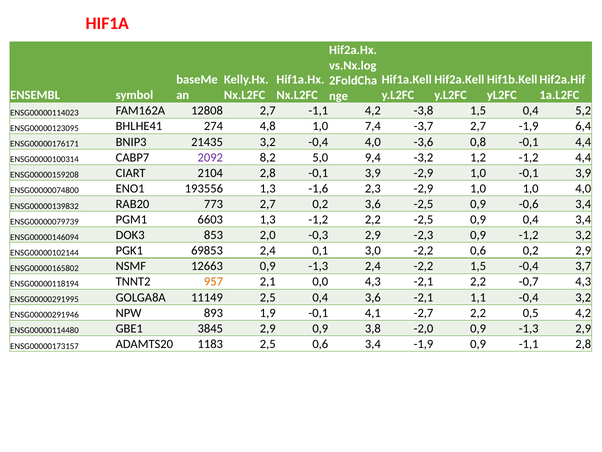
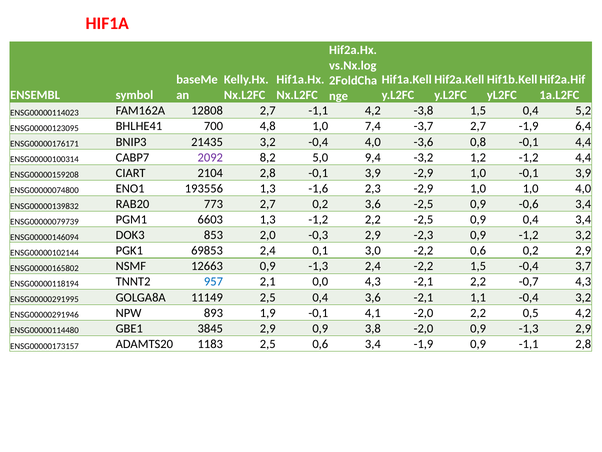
274: 274 -> 700
957 colour: orange -> blue
4,1 -2,7: -2,7 -> -2,0
